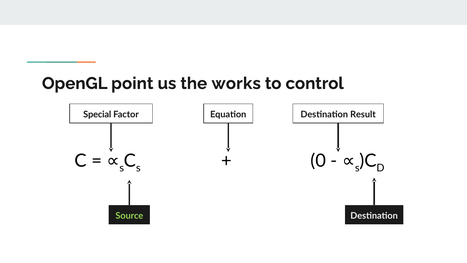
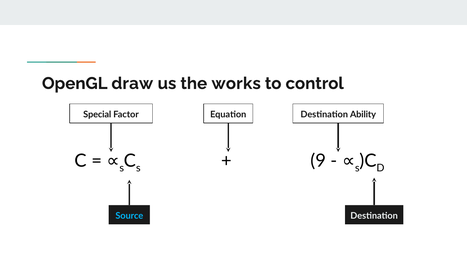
point: point -> draw
Result: Result -> Ability
0: 0 -> 9
Source colour: light green -> light blue
